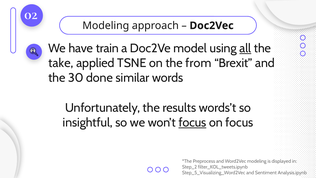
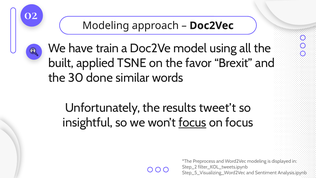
all underline: present -> none
take: take -> built
from: from -> favor
words’t: words’t -> tweet’t
